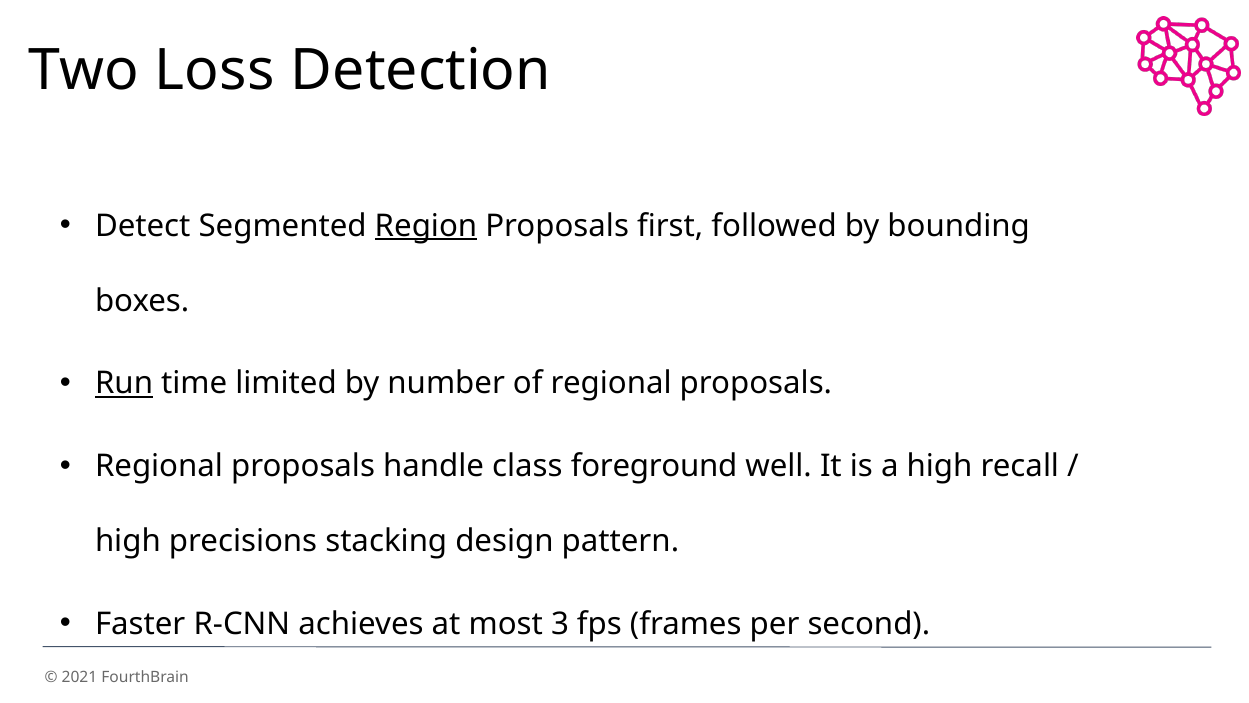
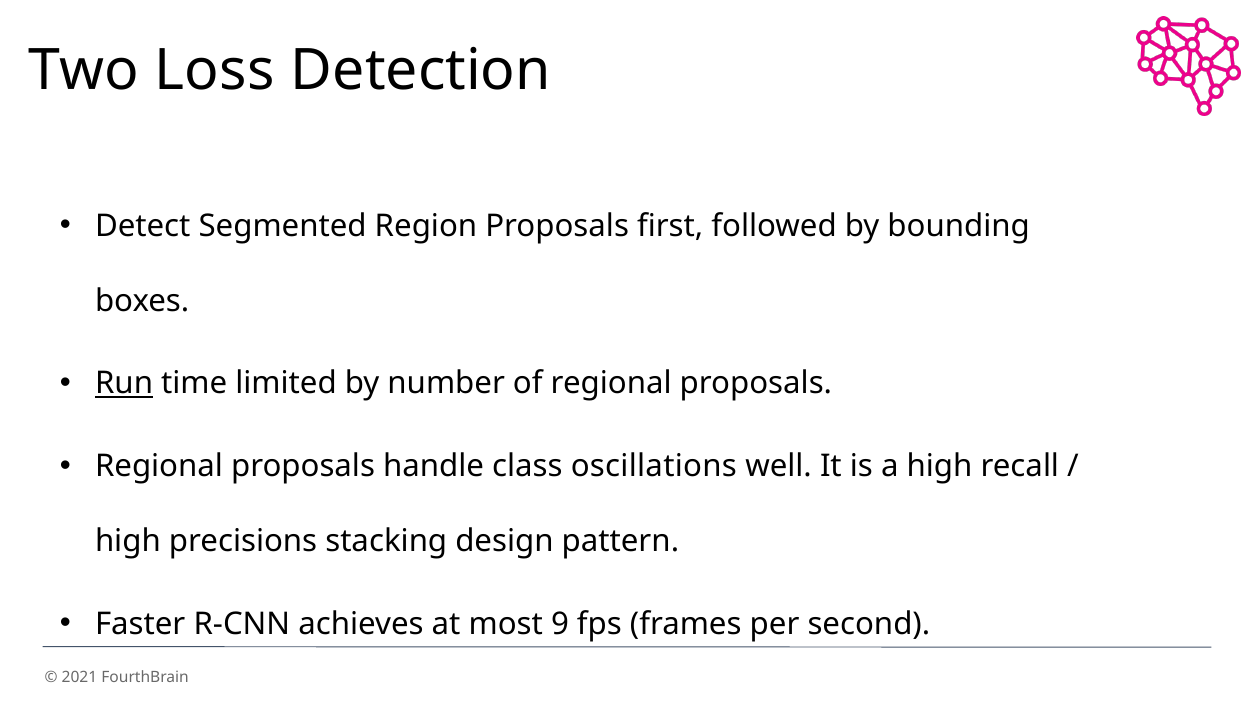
Region underline: present -> none
foreground: foreground -> oscillations
3: 3 -> 9
